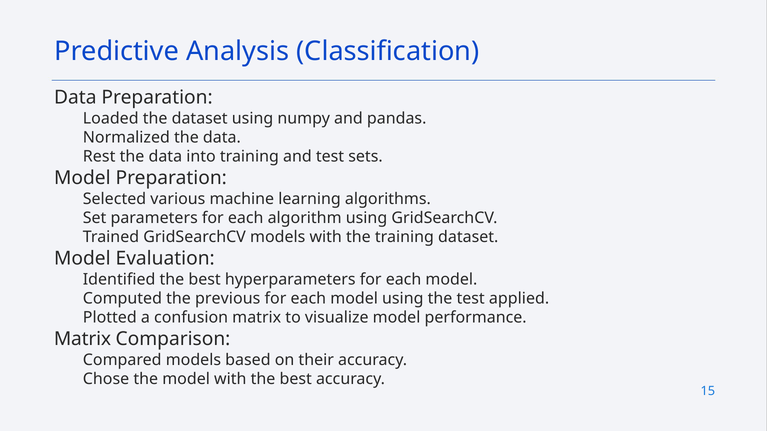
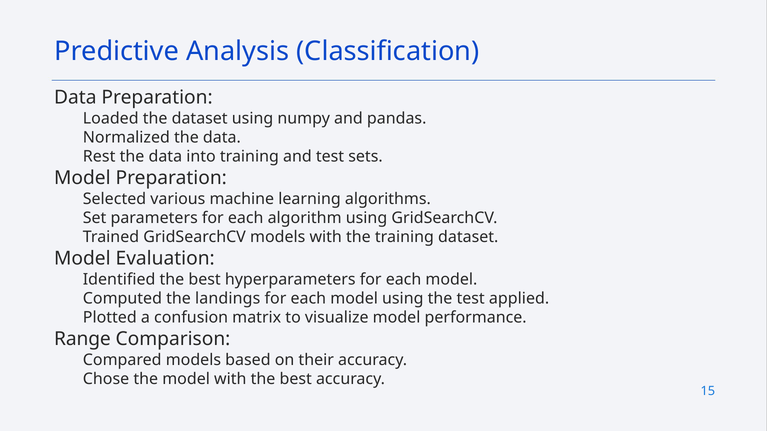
previous: previous -> landings
Matrix at (82, 339): Matrix -> Range
